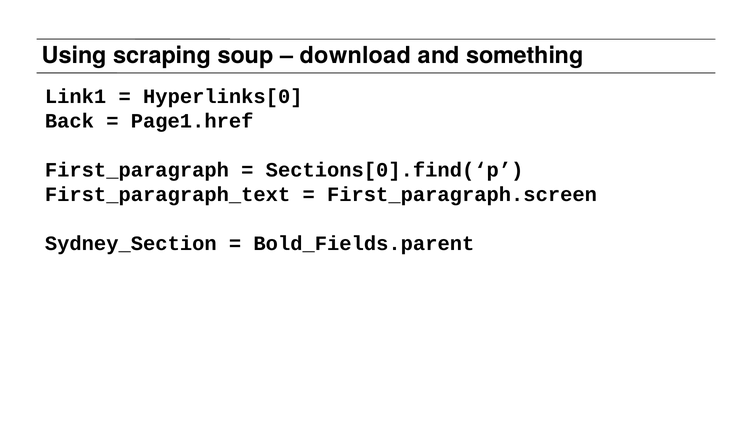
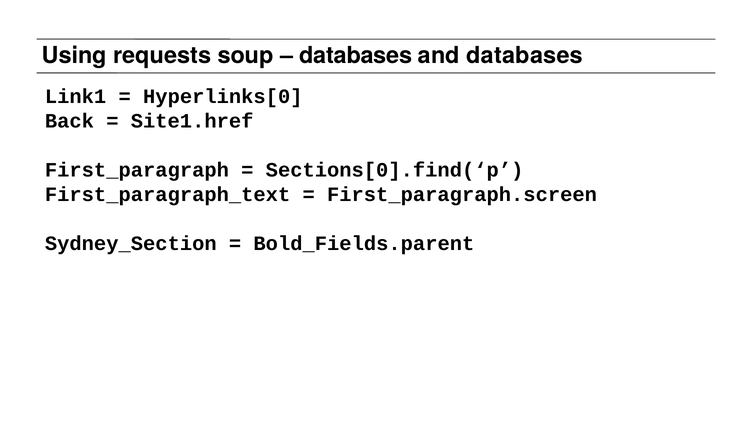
scraping: scraping -> requests
download at (355, 56): download -> databases
and something: something -> databases
Page1.href: Page1.href -> Site1.href
